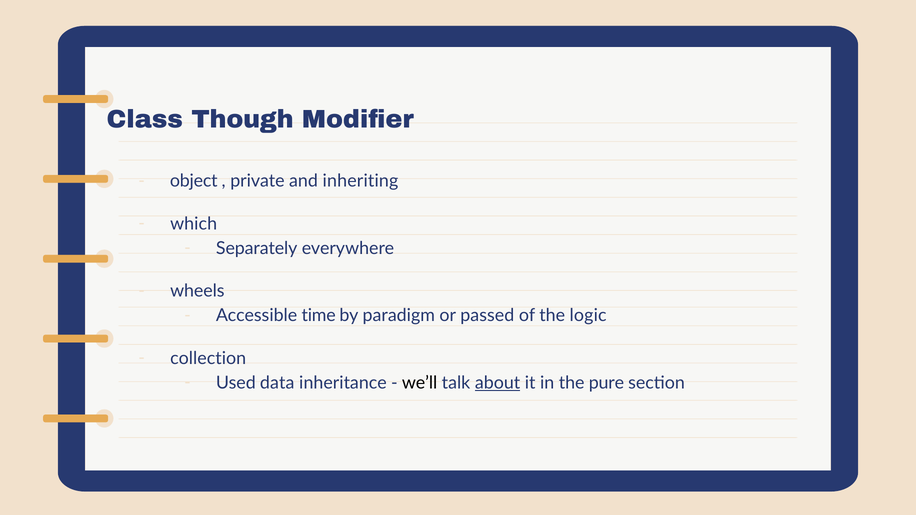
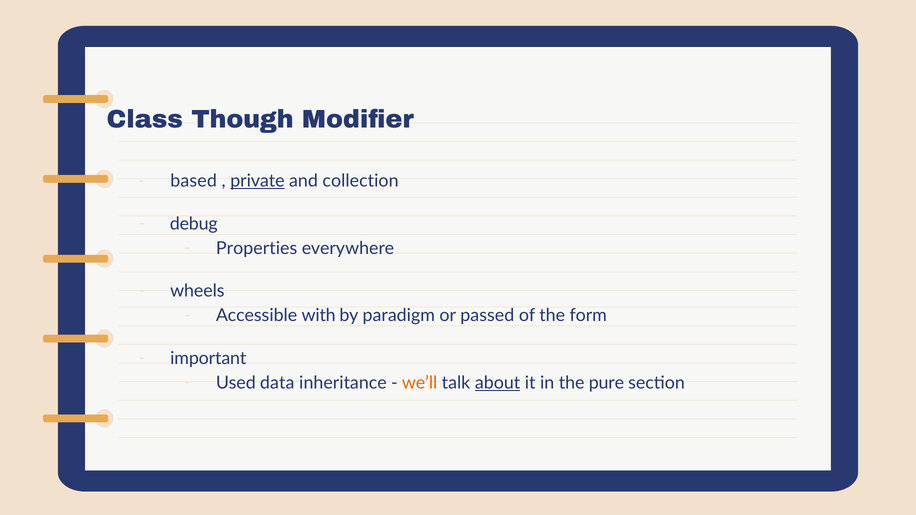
object: object -> based
private underline: none -> present
inheriting: inheriting -> collection
which: which -> debug
Separately: Separately -> Properties
time: time -> with
logic: logic -> form
collection: collection -> important
we’ll colour: black -> orange
